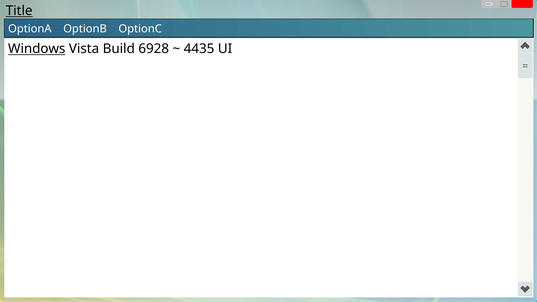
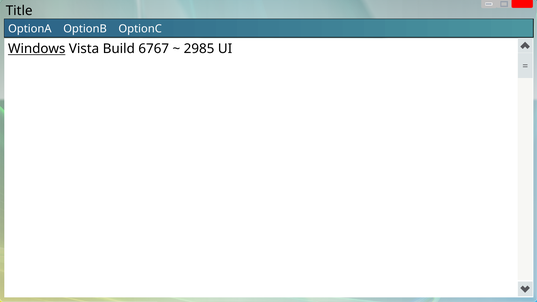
Title underline: present -> none
6928: 6928 -> 6767
4435: 4435 -> 2985
